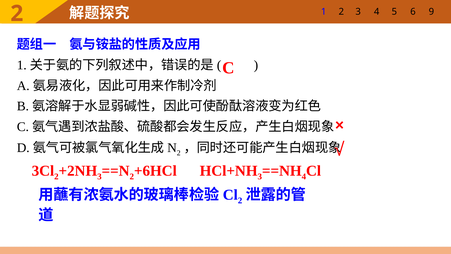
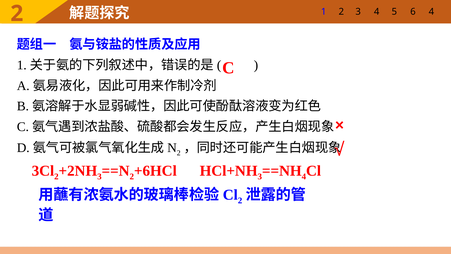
6 9: 9 -> 4
